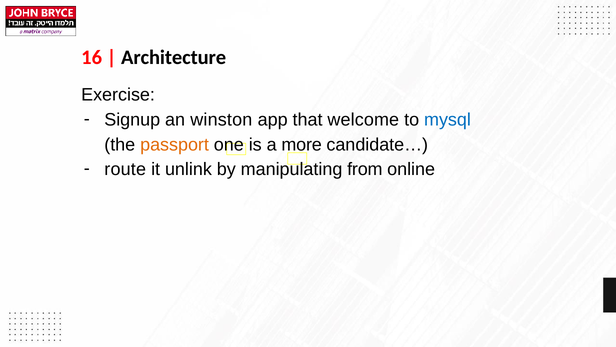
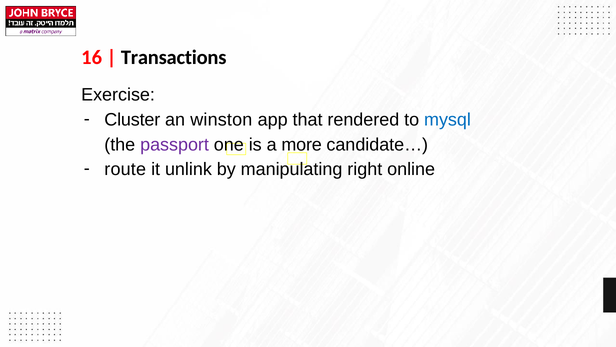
Architecture: Architecture -> Transactions
Signup: Signup -> Cluster
welcome: welcome -> rendered
passport colour: orange -> purple
from: from -> right
